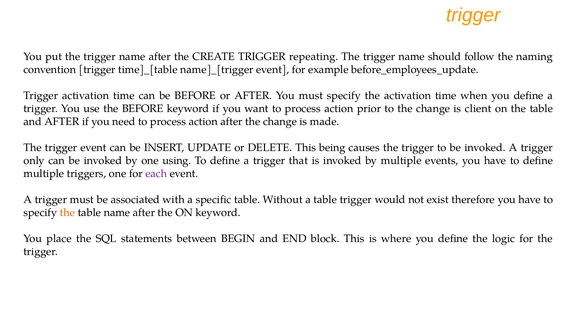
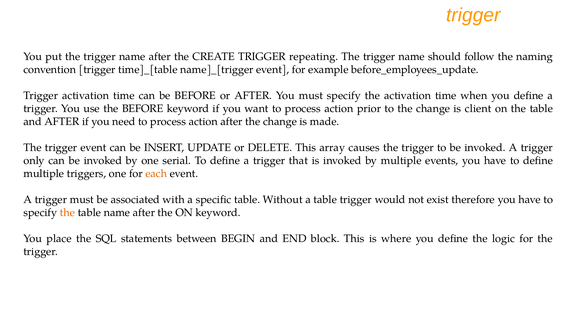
being: being -> array
using: using -> serial
each colour: purple -> orange
